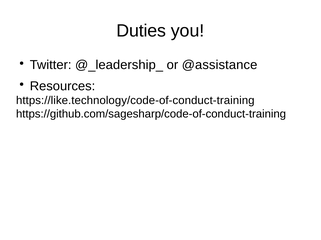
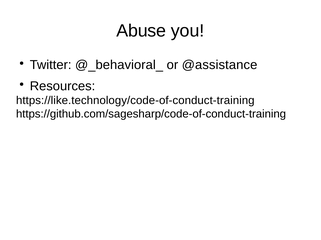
Duties: Duties -> Abuse
@_leadership_: @_leadership_ -> @_behavioral_
